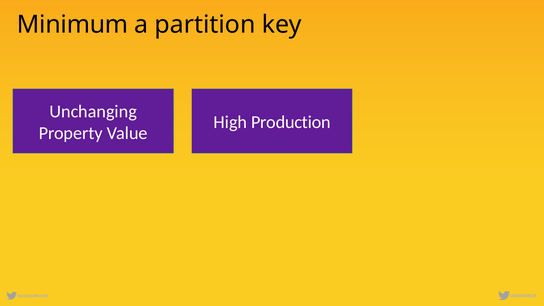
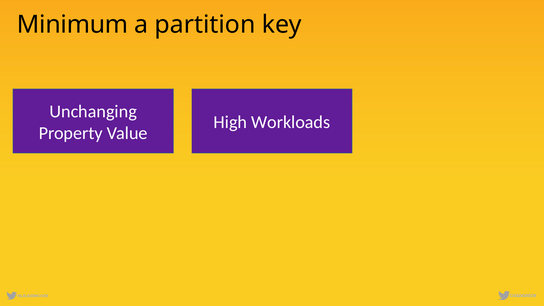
Production: Production -> Workloads
